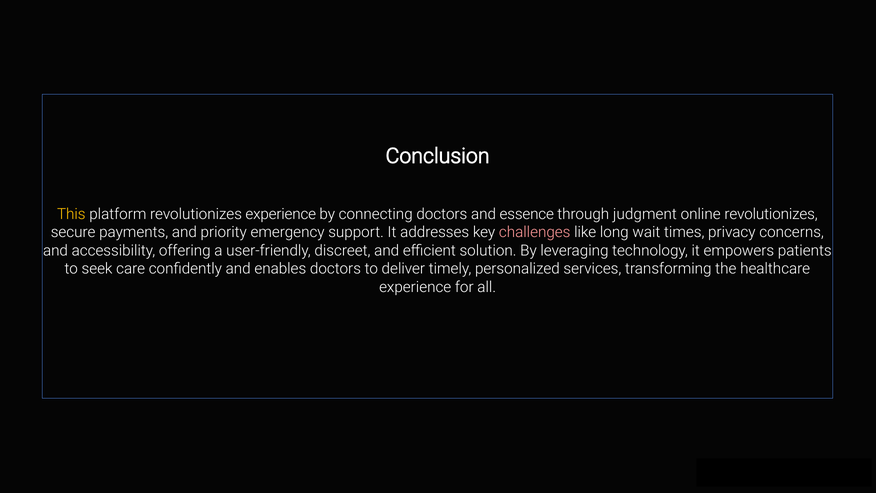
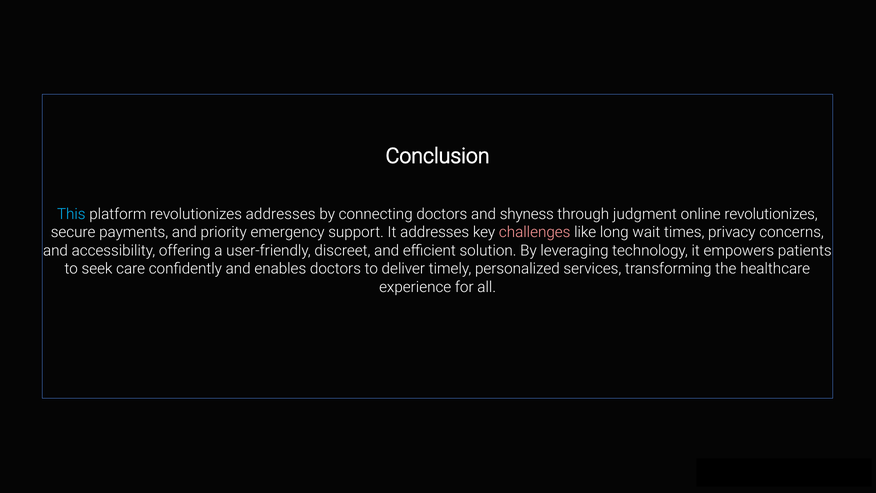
This colour: yellow -> light blue
revolutionizes experience: experience -> addresses
essence: essence -> shyness
